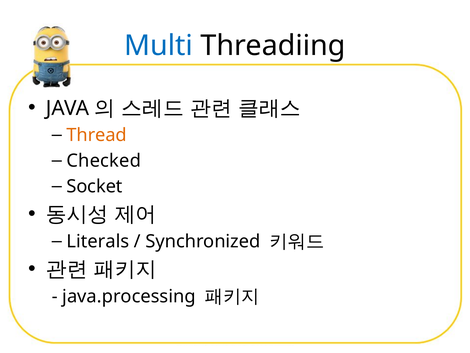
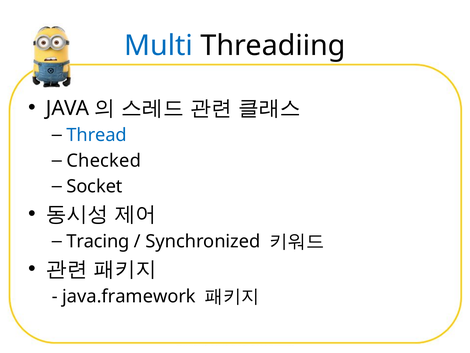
Thread colour: orange -> blue
Literals: Literals -> Tracing
java.processing: java.processing -> java.framework
